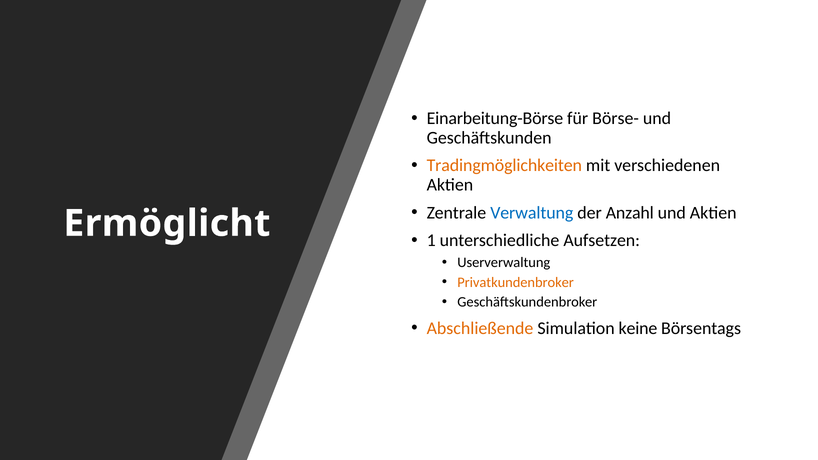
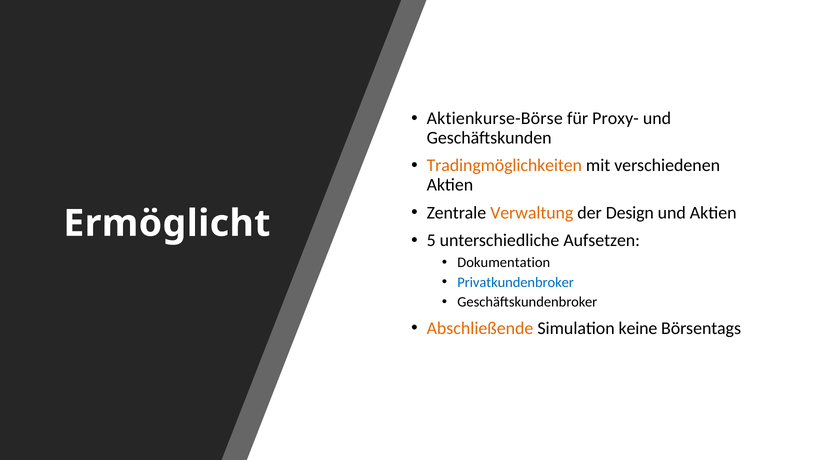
Einarbeitung-Börse: Einarbeitung-Börse -> Aktienkurse-Börse
Börse-: Börse- -> Proxy-
Verwaltung colour: blue -> orange
Anzahl: Anzahl -> Design
1: 1 -> 5
Userverwaltung: Userverwaltung -> Dokumentation
Privatkundenbroker colour: orange -> blue
